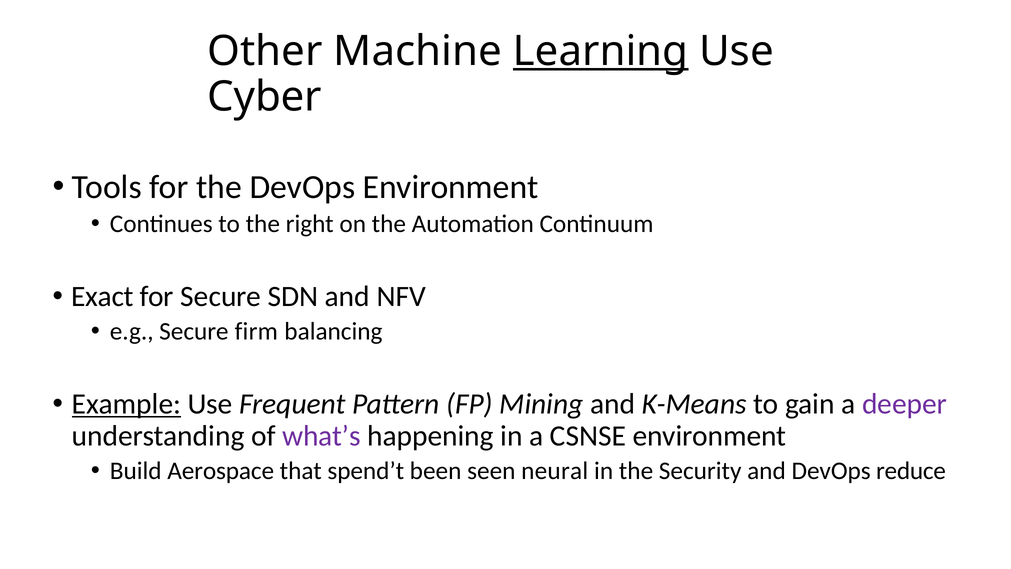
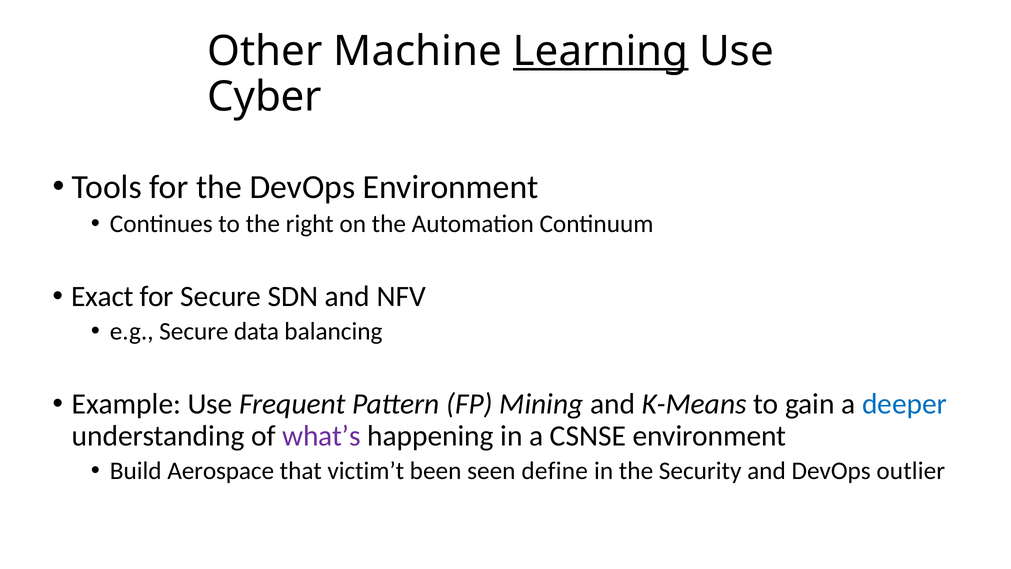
firm: firm -> data
Example underline: present -> none
deeper colour: purple -> blue
spend’t: spend’t -> victim’t
neural: neural -> define
reduce: reduce -> outlier
